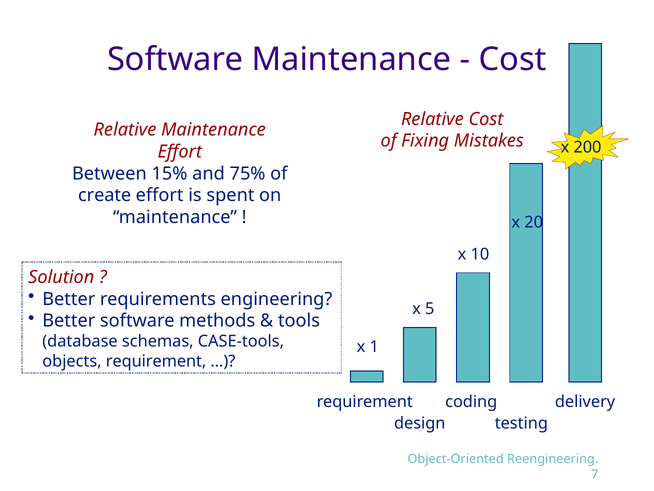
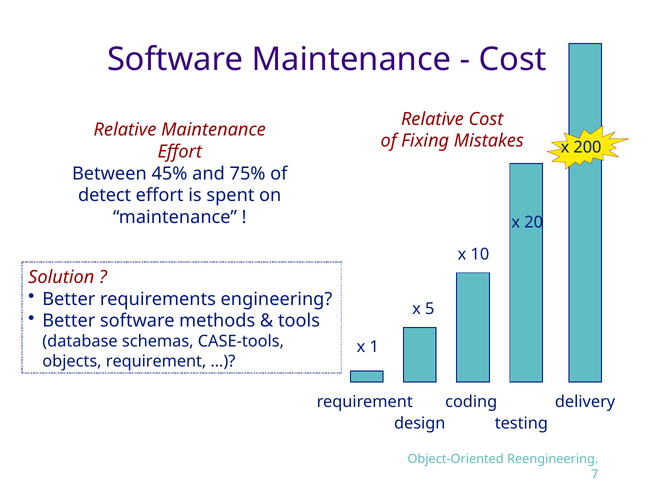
15%: 15% -> 45%
create: create -> detect
